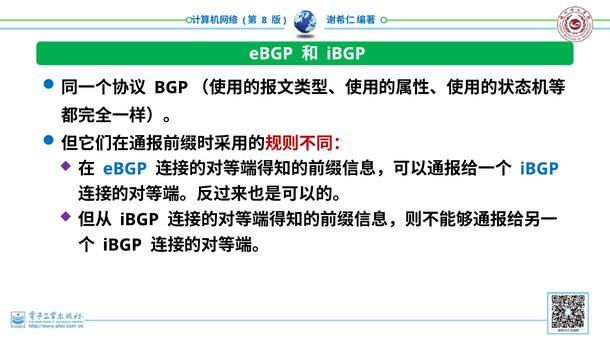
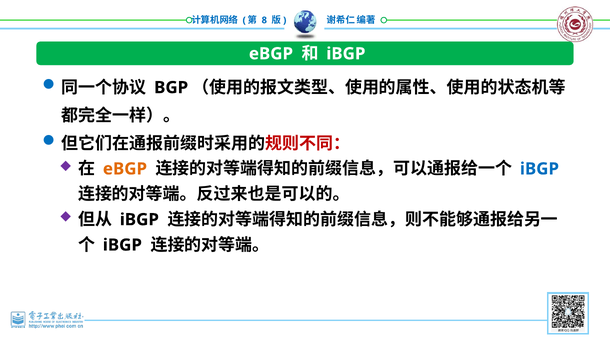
eBGP at (125, 169) colour: blue -> orange
